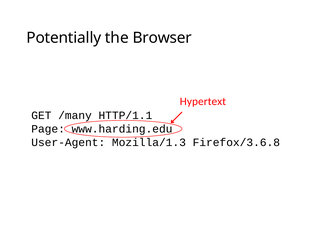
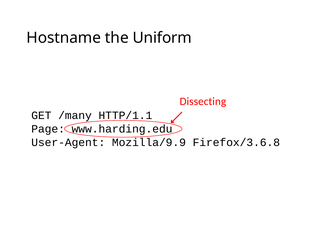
Potentially: Potentially -> Hostname
Browser: Browser -> Uniform
Hypertext: Hypertext -> Dissecting
Mozilla/1.3: Mozilla/1.3 -> Mozilla/9.9
